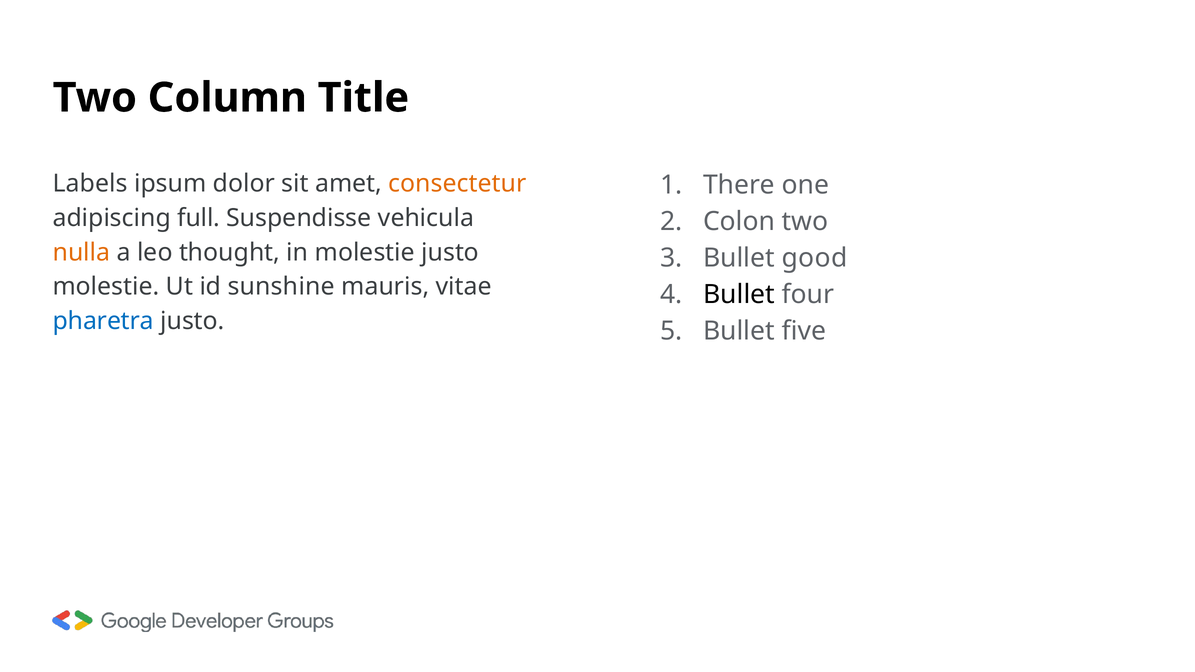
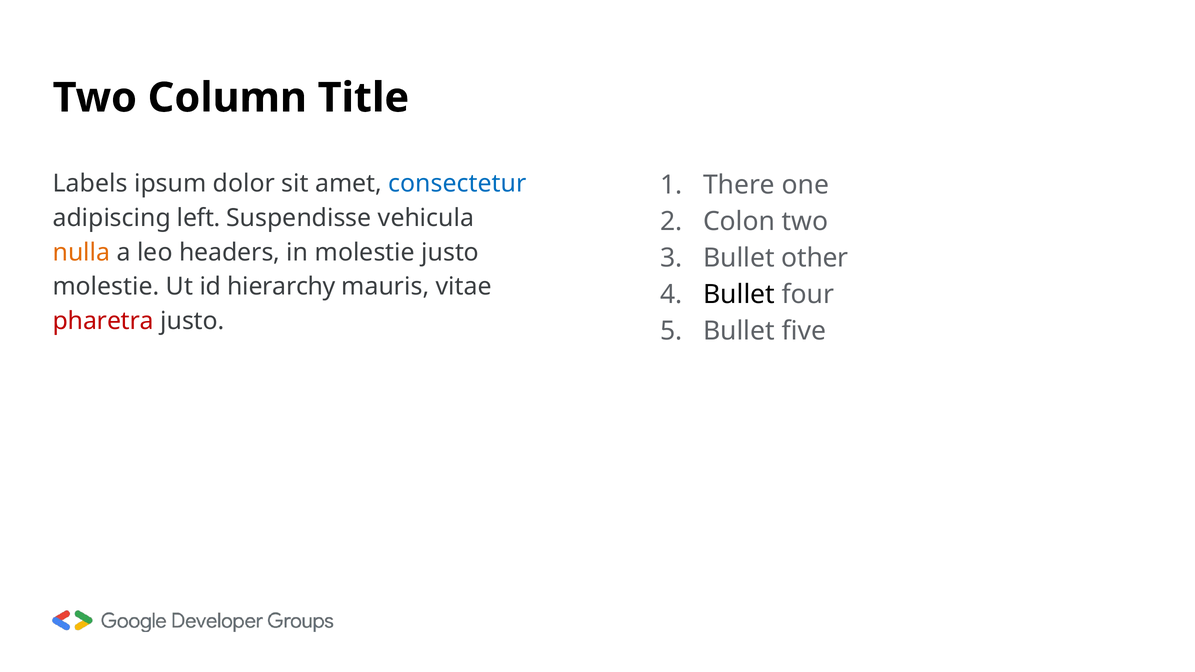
consectetur colour: orange -> blue
full: full -> left
thought: thought -> headers
good: good -> other
sunshine: sunshine -> hierarchy
pharetra colour: blue -> red
